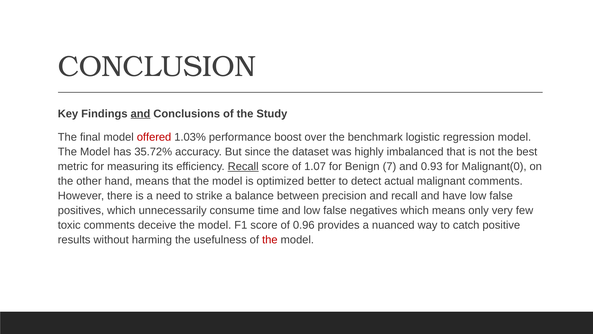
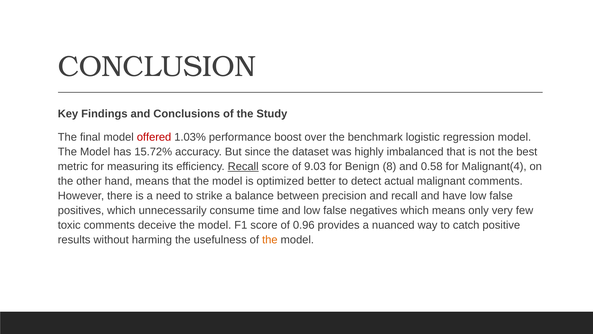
and at (140, 114) underline: present -> none
35.72%: 35.72% -> 15.72%
1.07: 1.07 -> 9.03
7: 7 -> 8
0.93: 0.93 -> 0.58
Malignant(0: Malignant(0 -> Malignant(4
the at (270, 240) colour: red -> orange
